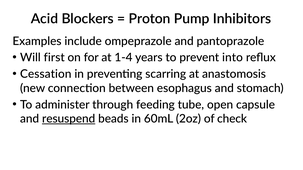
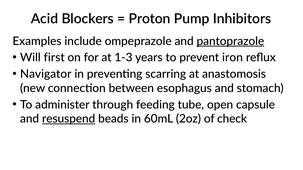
pantoprazole underline: none -> present
1-4: 1-4 -> 1-3
into: into -> iron
Cessation: Cessation -> Navigator
